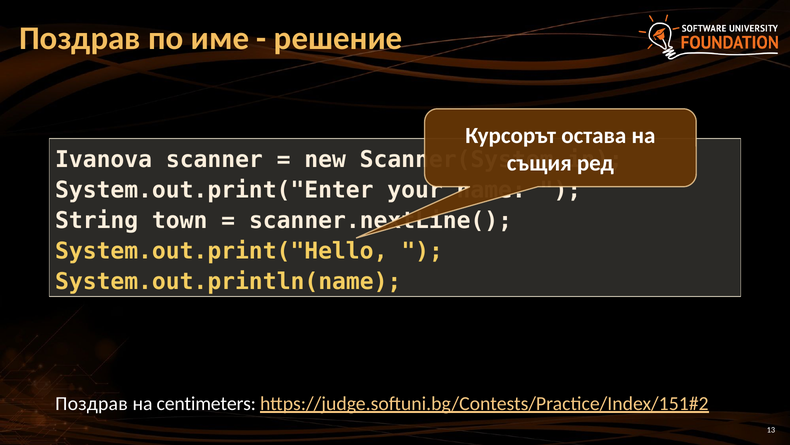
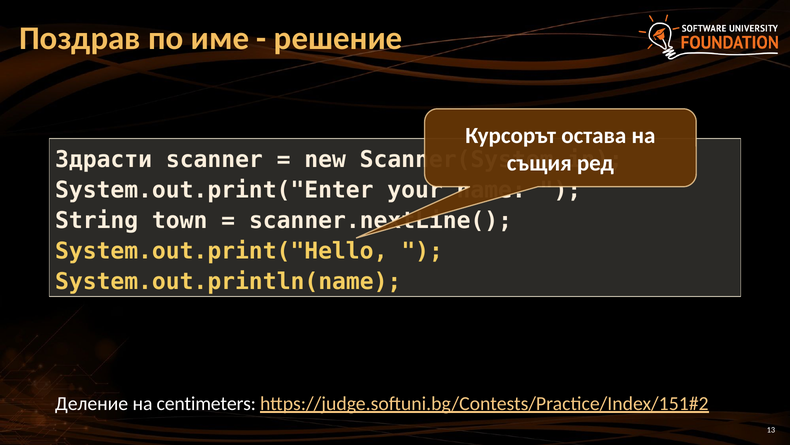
Ivanova: Ivanova -> Здрасти
Поздрав at (91, 403): Поздрав -> Деление
